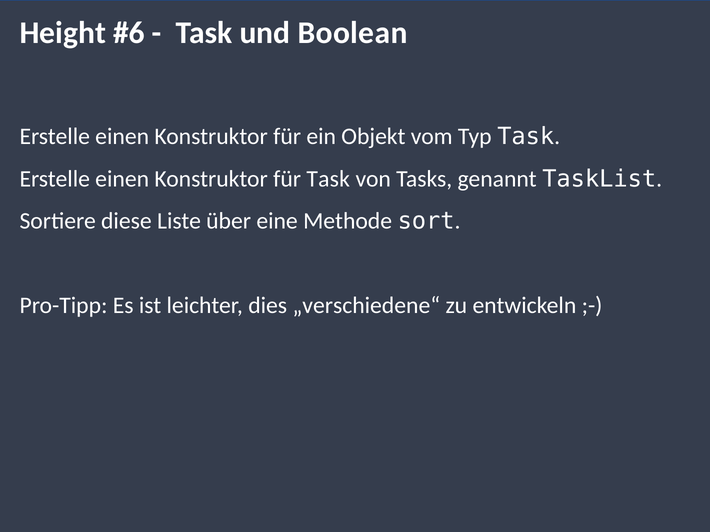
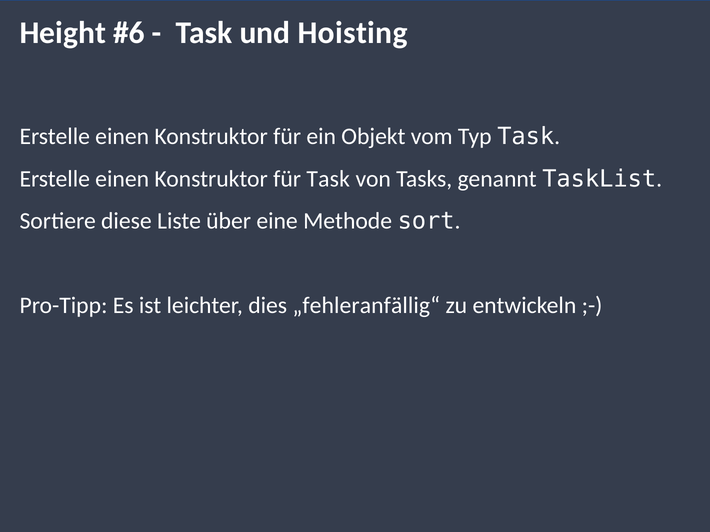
Boolean: Boolean -> Hoisting
„verschiedene“: „verschiedene“ -> „fehleranfällig“
